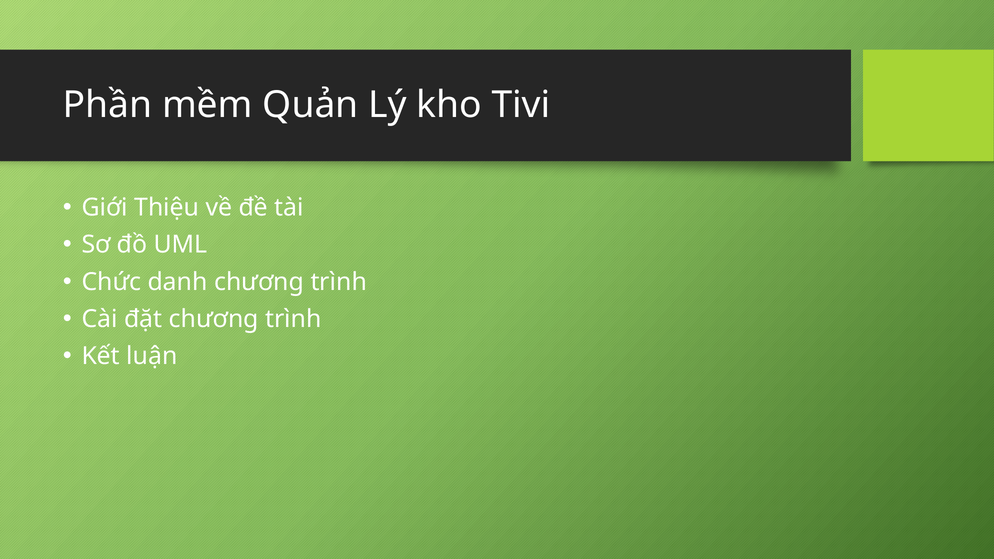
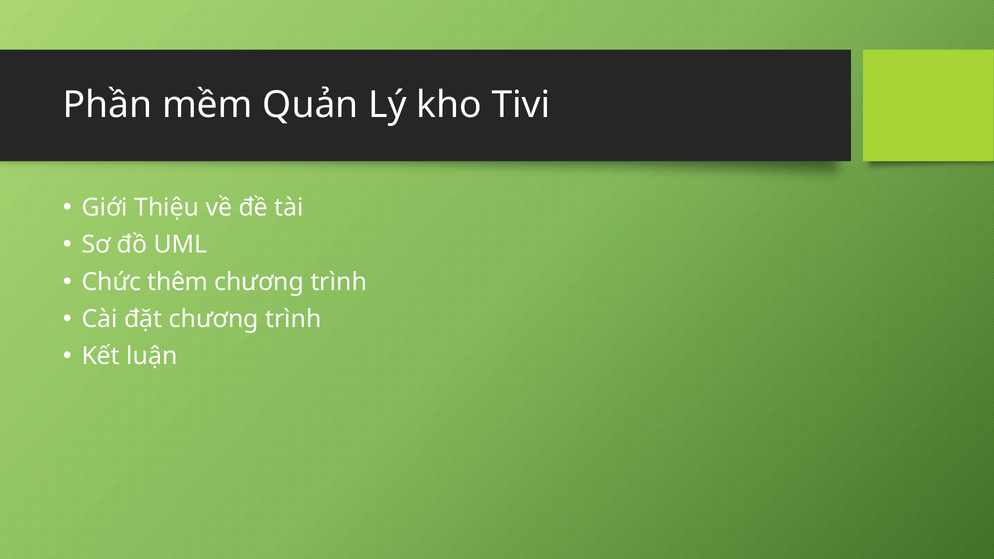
danh: danh -> thêm
